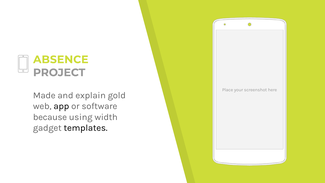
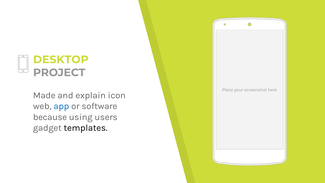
ABSENCE: ABSENCE -> DESKTOP
gold: gold -> icon
app colour: black -> blue
width: width -> users
